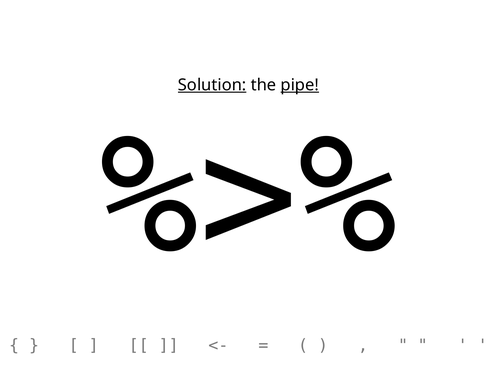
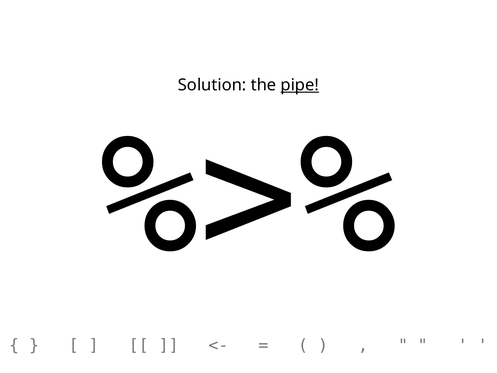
Solution underline: present -> none
